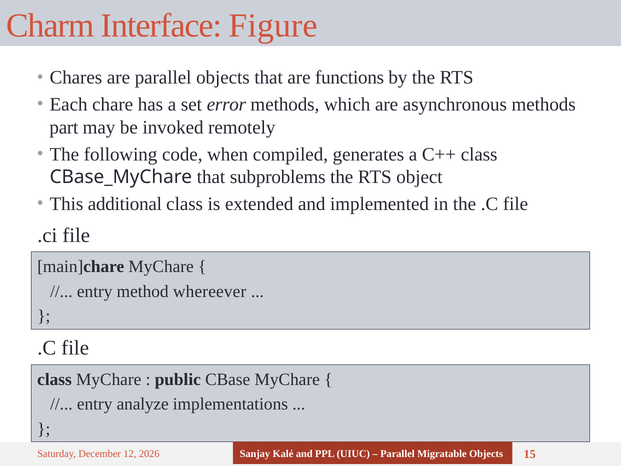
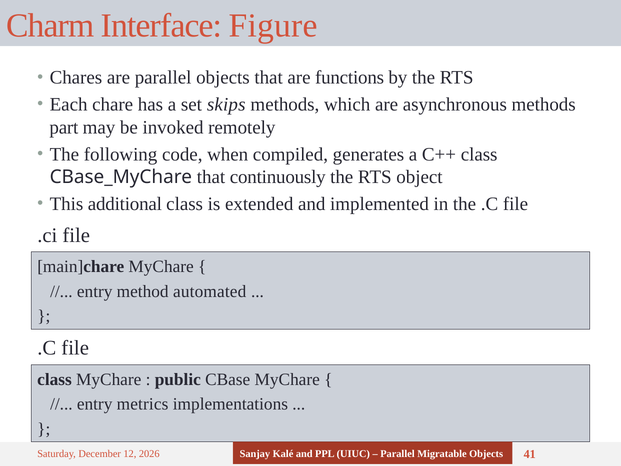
error: error -> skips
subproblems: subproblems -> continuously
whereever: whereever -> automated
analyze: analyze -> metrics
15: 15 -> 41
